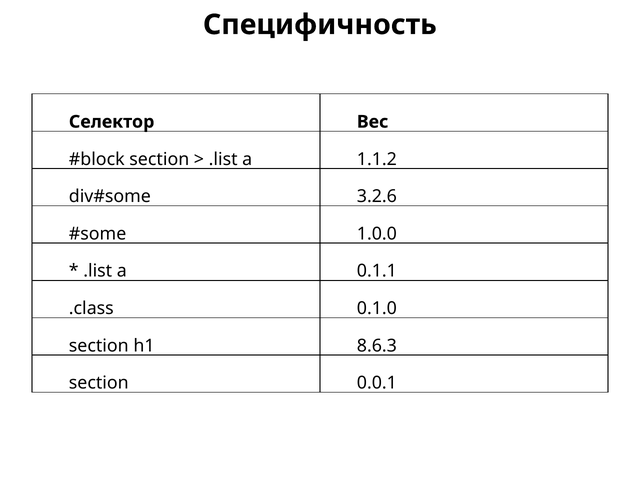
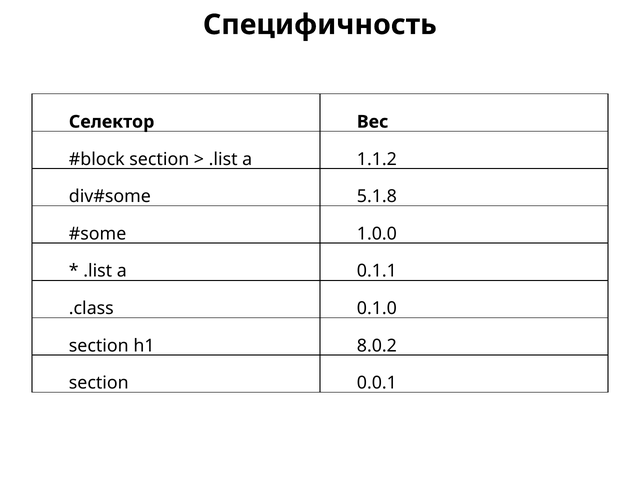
3.2.6: 3.2.6 -> 5.1.8
8.6.3: 8.6.3 -> 8.0.2
